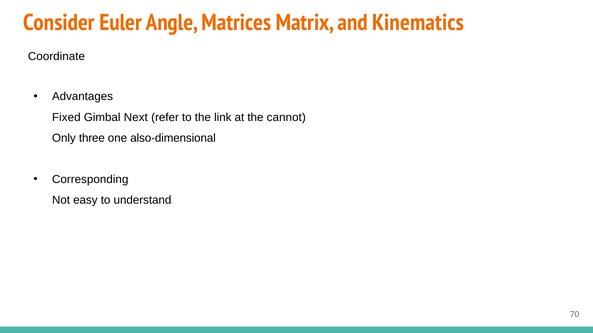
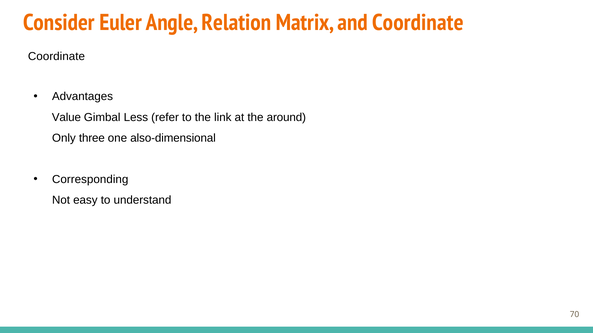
Matrices: Matrices -> Relation
and Kinematics: Kinematics -> Coordinate
Fixed: Fixed -> Value
Next: Next -> Less
cannot: cannot -> around
